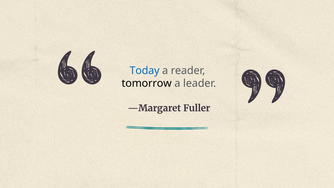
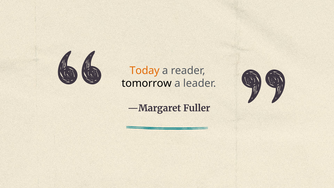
Today colour: blue -> orange
